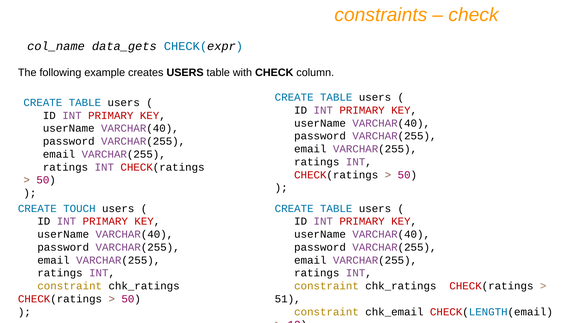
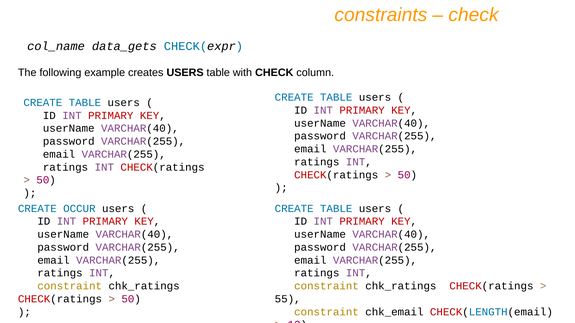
TOUCH: TOUCH -> OCCUR
51: 51 -> 55
